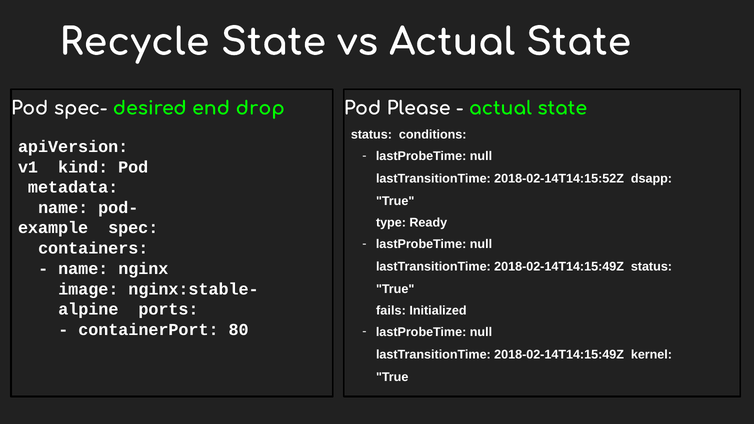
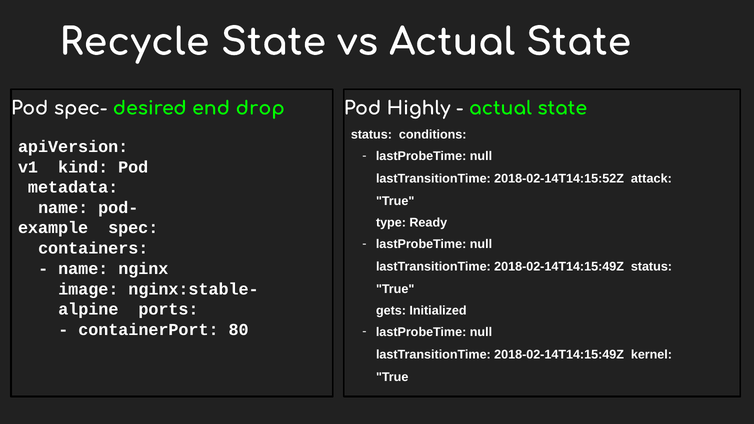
Please: Please -> Highly
dsapp: dsapp -> attack
fails: fails -> gets
